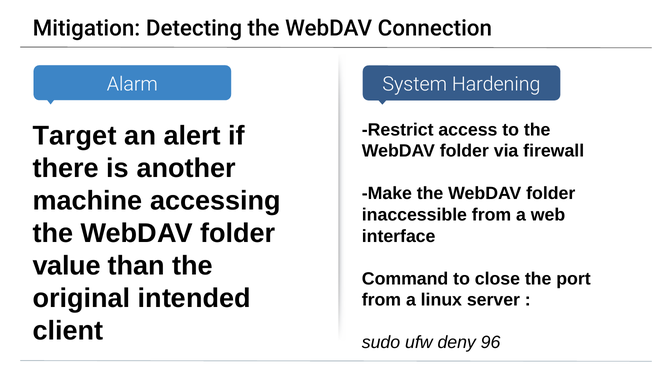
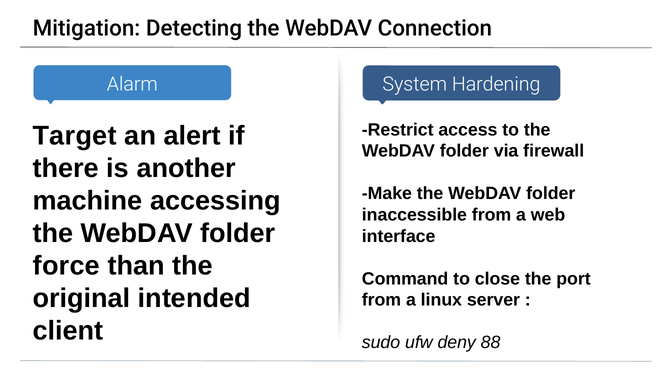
value: value -> force
96: 96 -> 88
